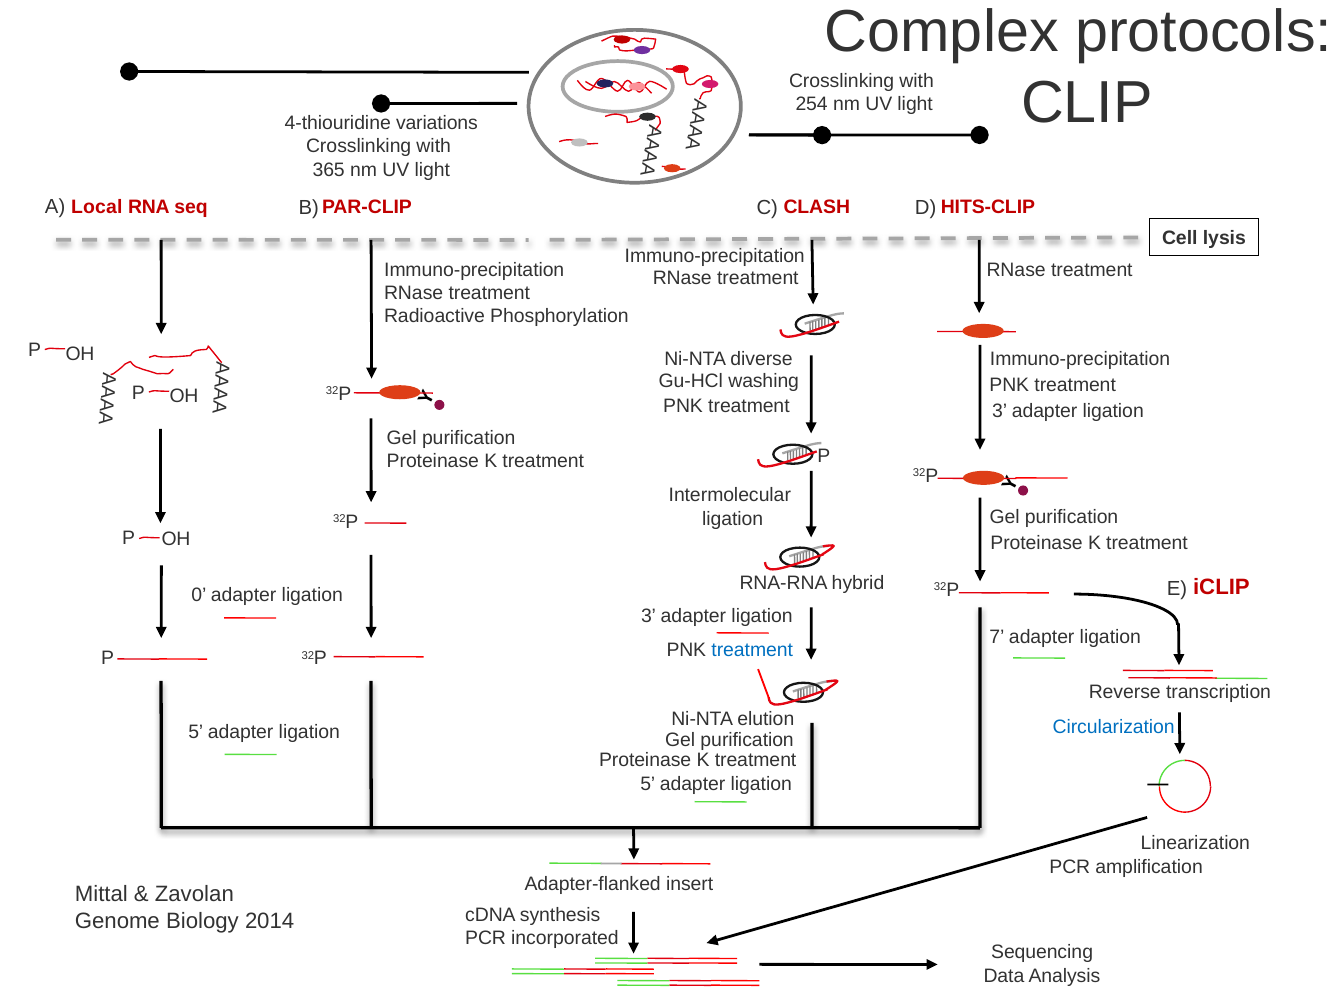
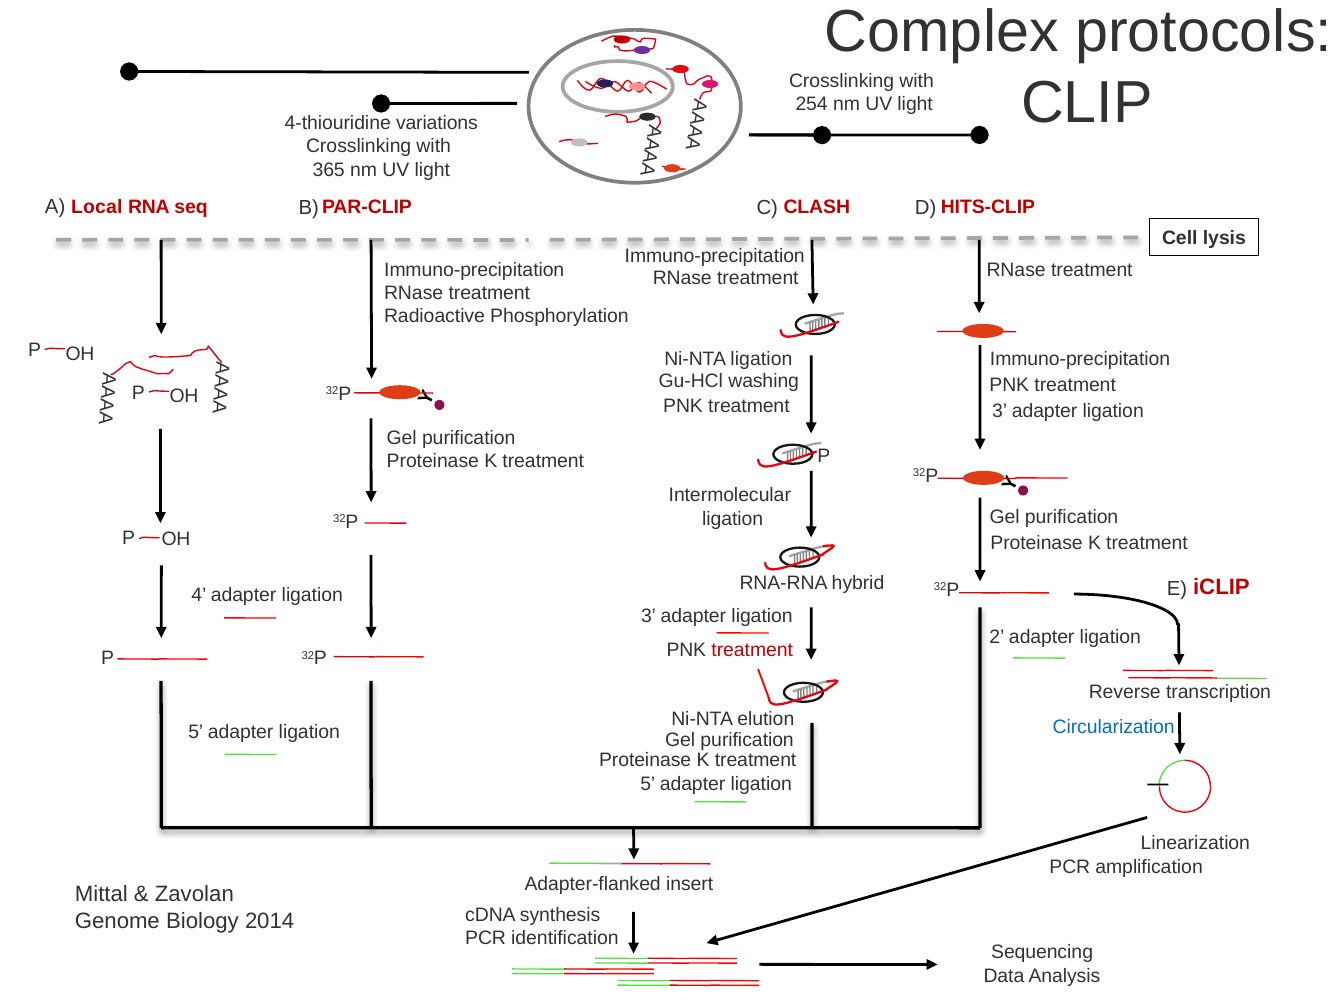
Ni-NTA diverse: diverse -> ligation
0: 0 -> 4
7: 7 -> 2
treatment at (752, 650) colour: blue -> red
incorporated: incorporated -> identification
